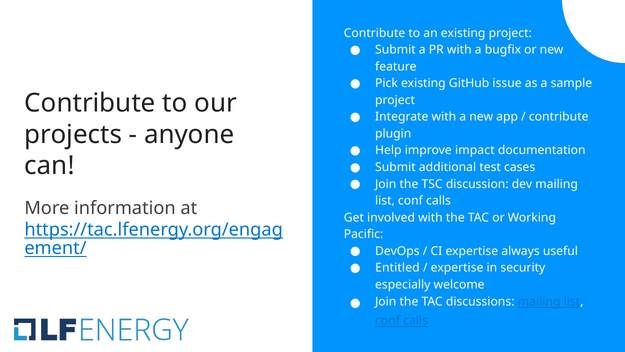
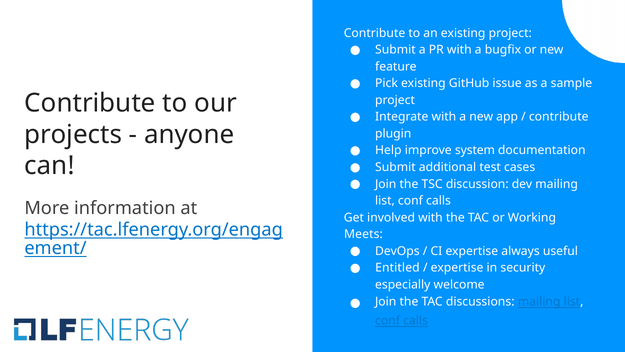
impact: impact -> system
Pacific: Pacific -> Meets
